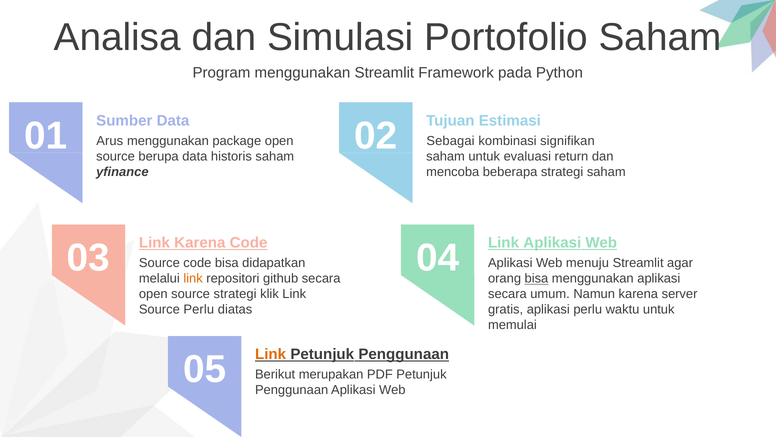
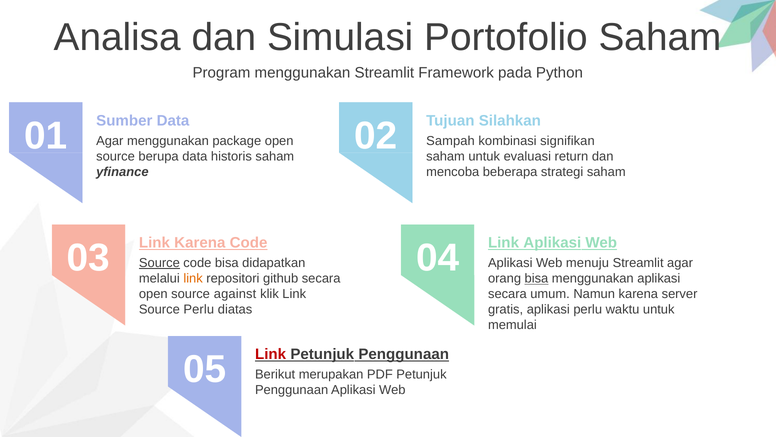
Estimasi: Estimasi -> Silahkan
Sebagai: Sebagai -> Sampah
Arus at (110, 141): Arus -> Agar
Source at (159, 263) underline: none -> present
source strategi: strategi -> against
Link at (271, 354) colour: orange -> red
